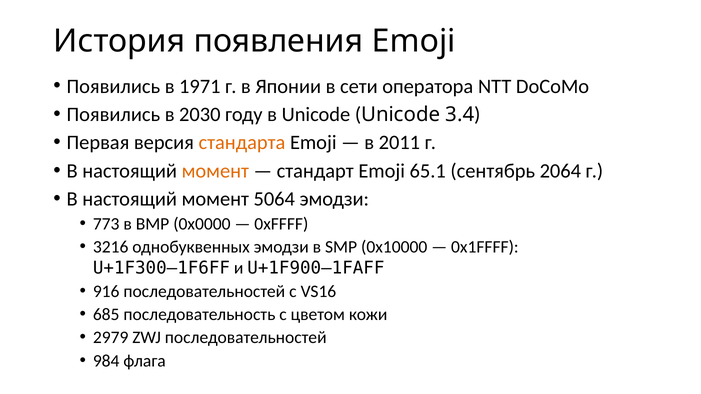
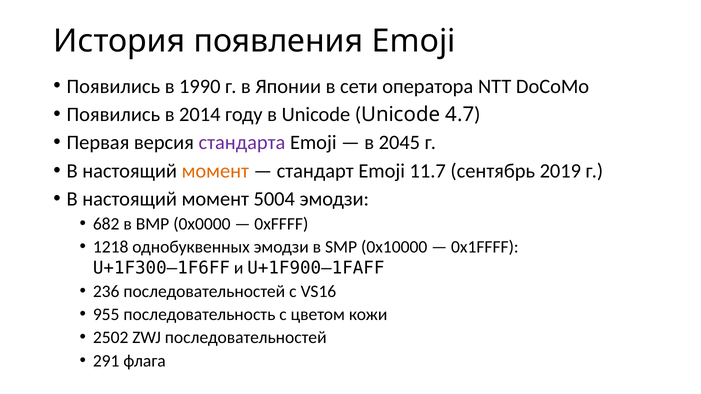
1971: 1971 -> 1990
2030: 2030 -> 2014
3.4: 3.4 -> 4.7
стандарта colour: orange -> purple
2011: 2011 -> 2045
65.1: 65.1 -> 11.7
2064: 2064 -> 2019
5064: 5064 -> 5004
773: 773 -> 682
3216: 3216 -> 1218
916: 916 -> 236
685: 685 -> 955
2979: 2979 -> 2502
984: 984 -> 291
